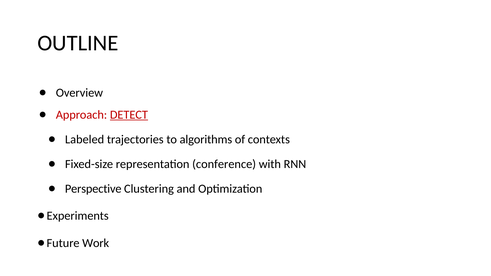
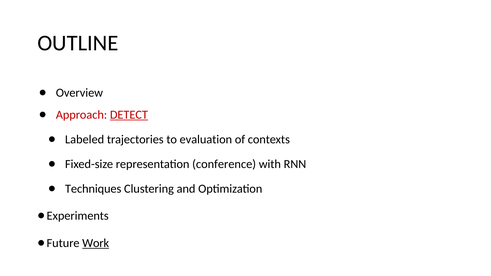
algorithms: algorithms -> evaluation
Perspective: Perspective -> Techniques
Work underline: none -> present
